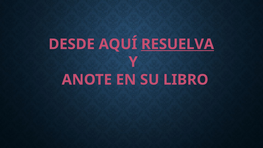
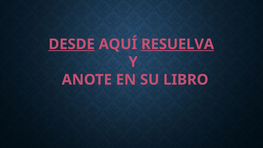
DESDE underline: none -> present
